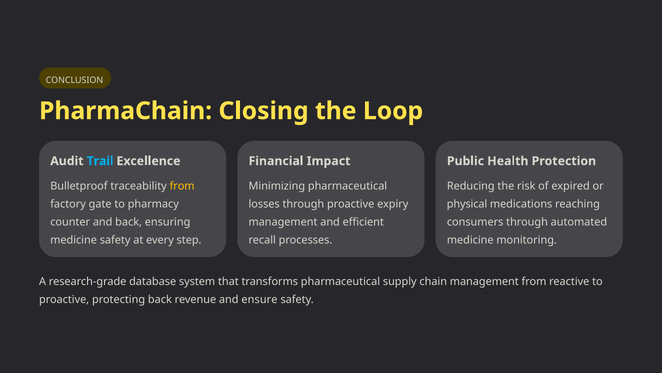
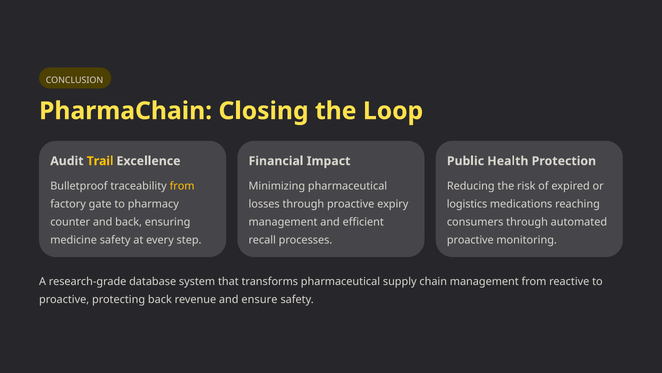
Trail colour: light blue -> yellow
physical: physical -> logistics
medicine at (470, 240): medicine -> proactive
